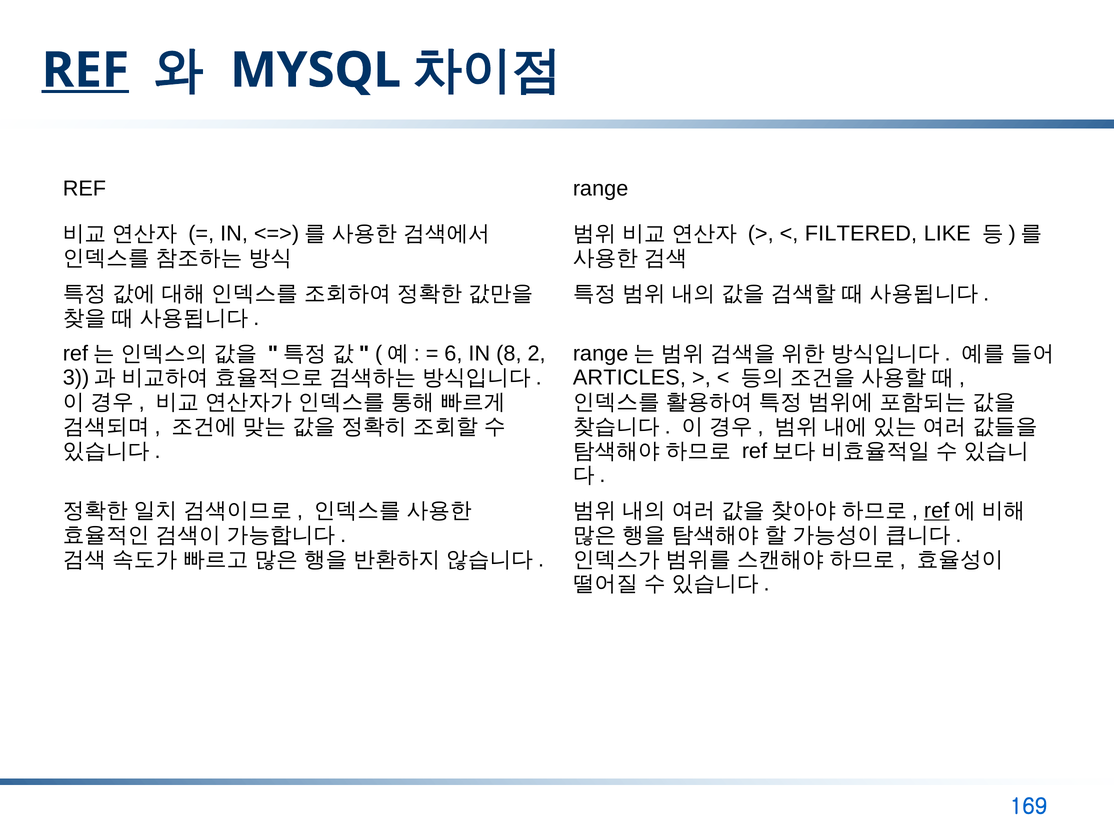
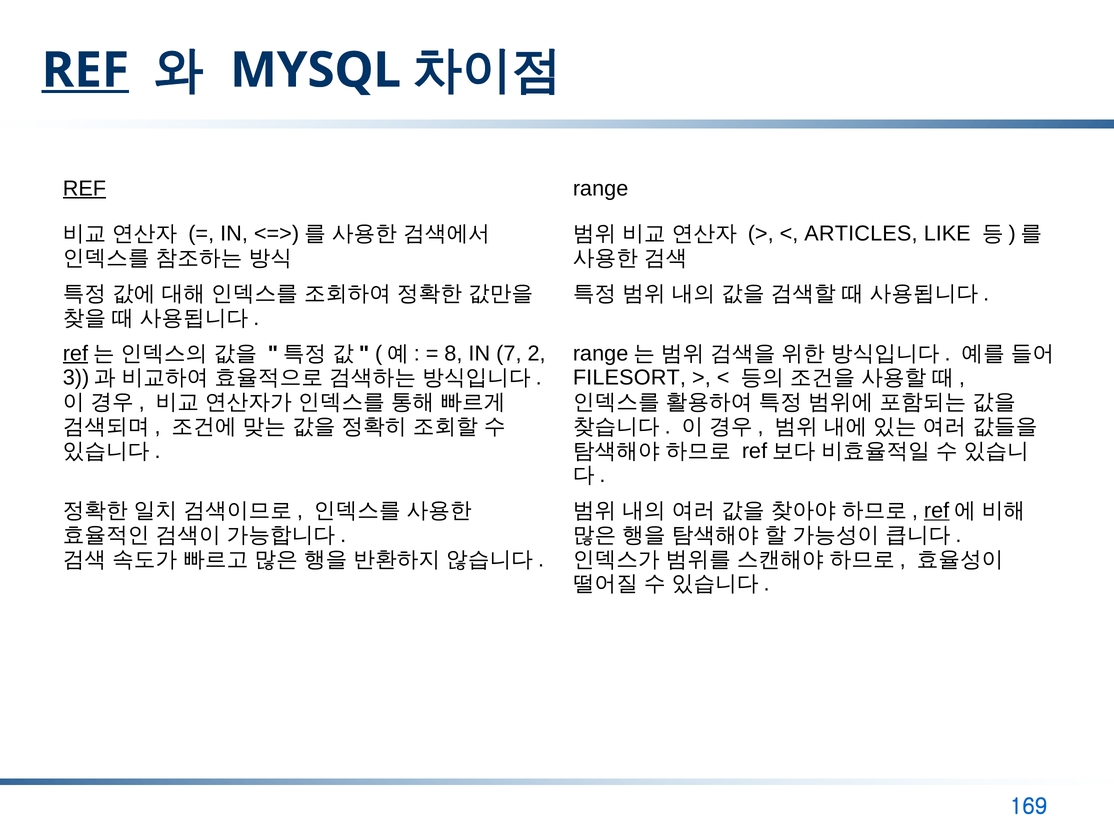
REF at (84, 188) underline: none -> present
FILTERED: FILTERED -> ARTICLES
ref at (75, 353) underline: none -> present
6: 6 -> 8
8: 8 -> 7
ARTICLES: ARTICLES -> FILESORT
